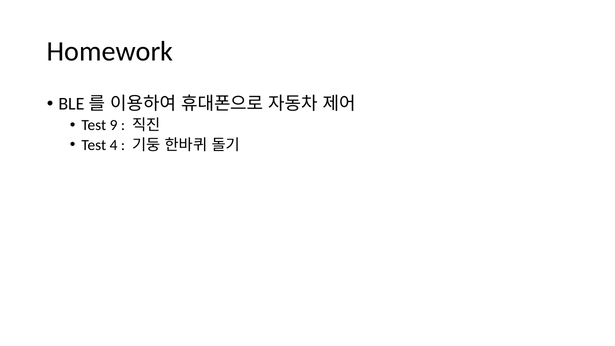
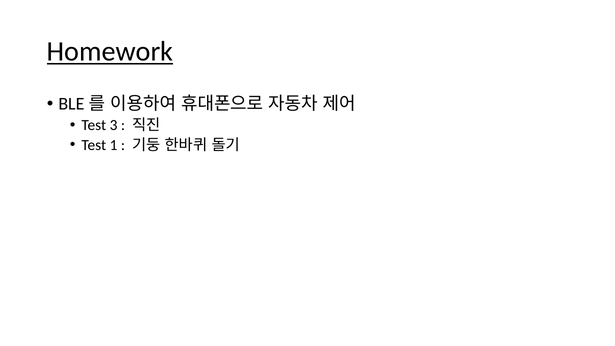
Homework underline: none -> present
9: 9 -> 3
4: 4 -> 1
